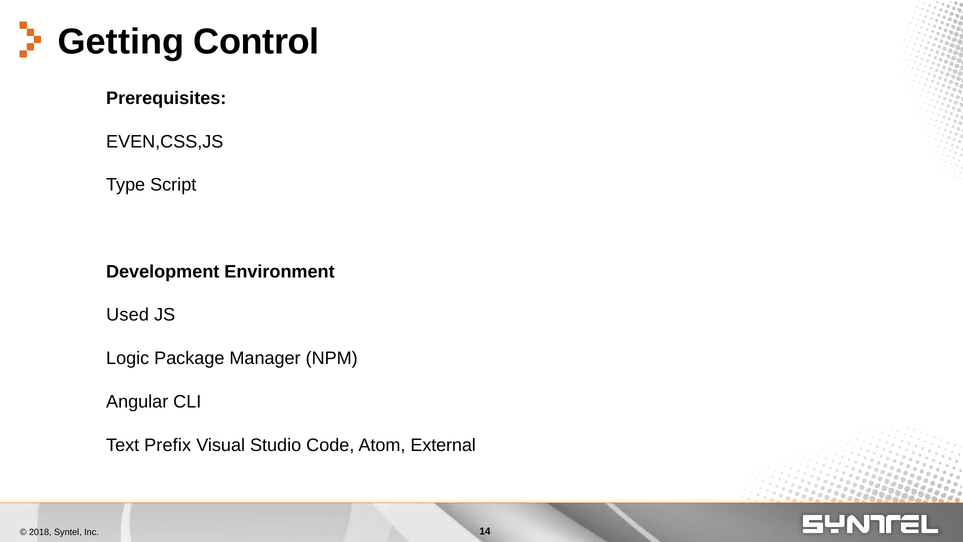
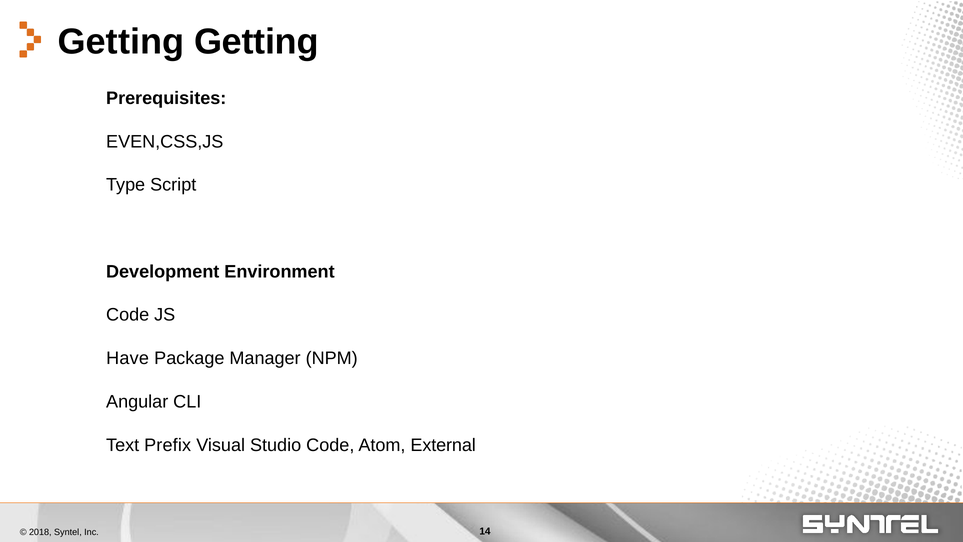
Getting Control: Control -> Getting
Used at (128, 315): Used -> Code
Logic: Logic -> Have
